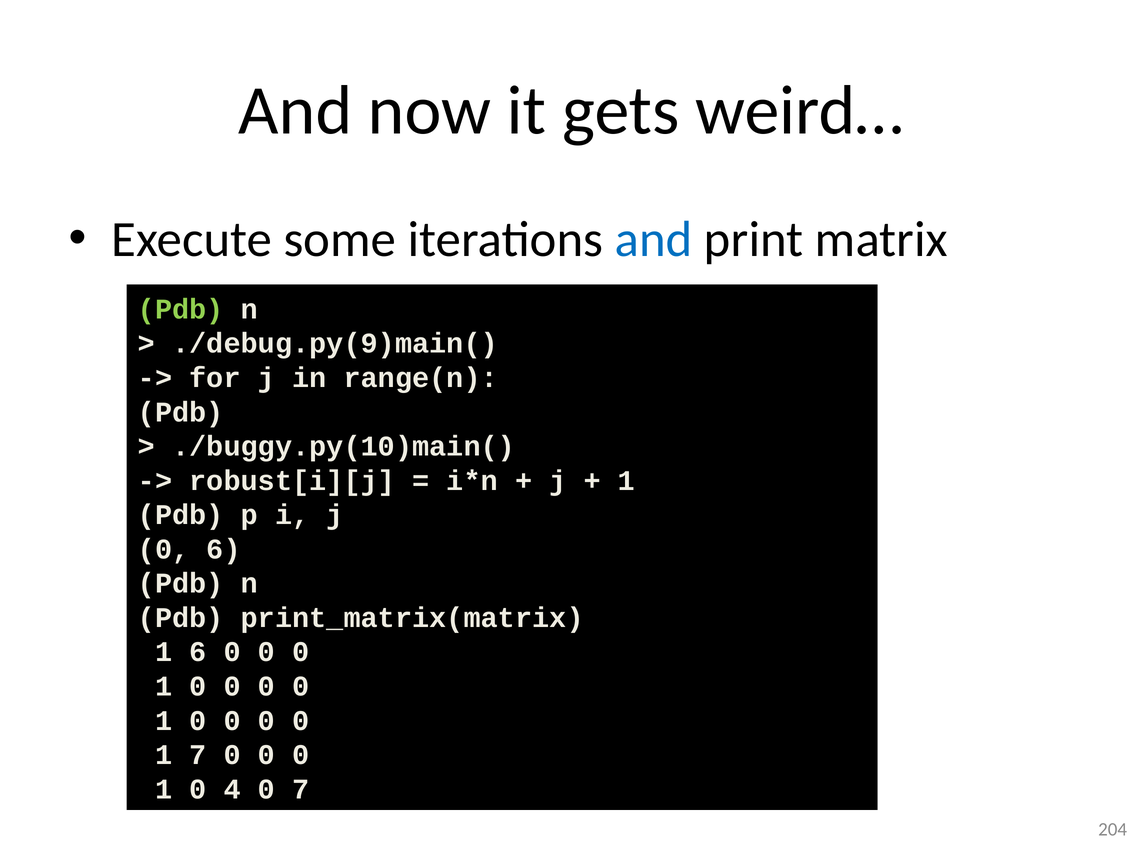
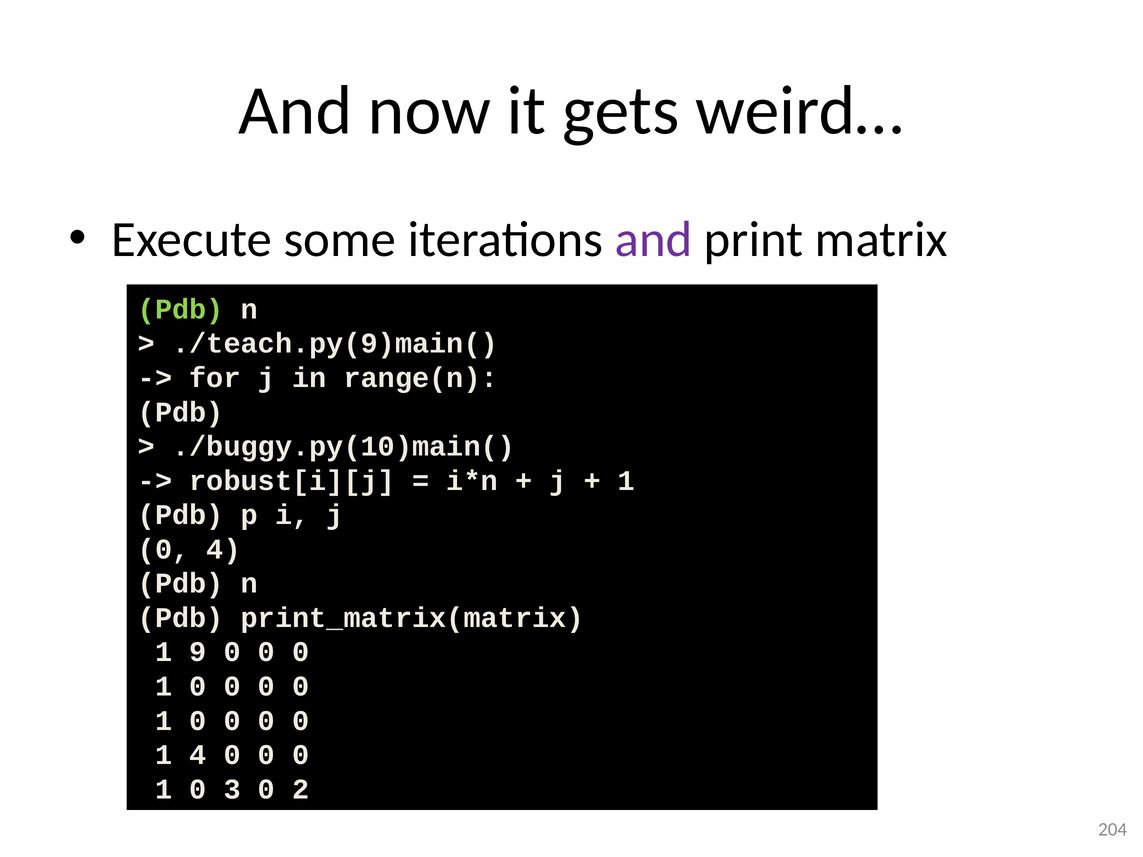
and at (654, 240) colour: blue -> purple
./debug.py(9)main(: ./debug.py(9)main( -> ./teach.py(9)main(
0 6: 6 -> 4
1 6: 6 -> 9
1 7: 7 -> 4
4: 4 -> 3
0 7: 7 -> 2
